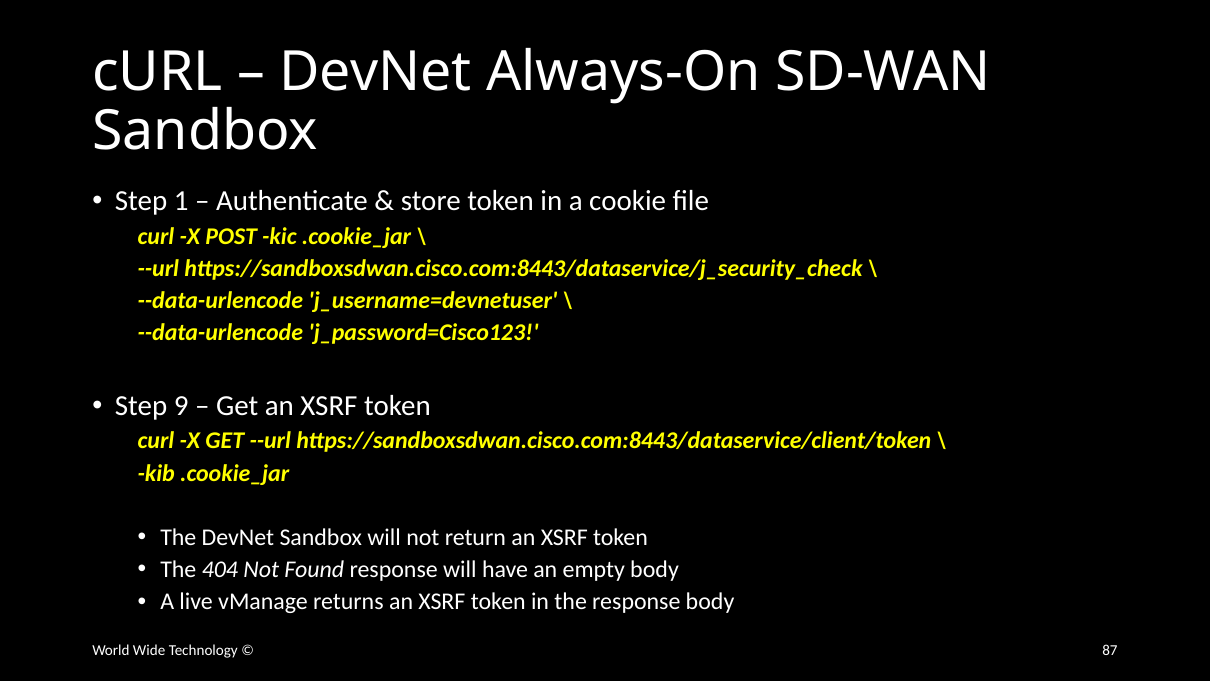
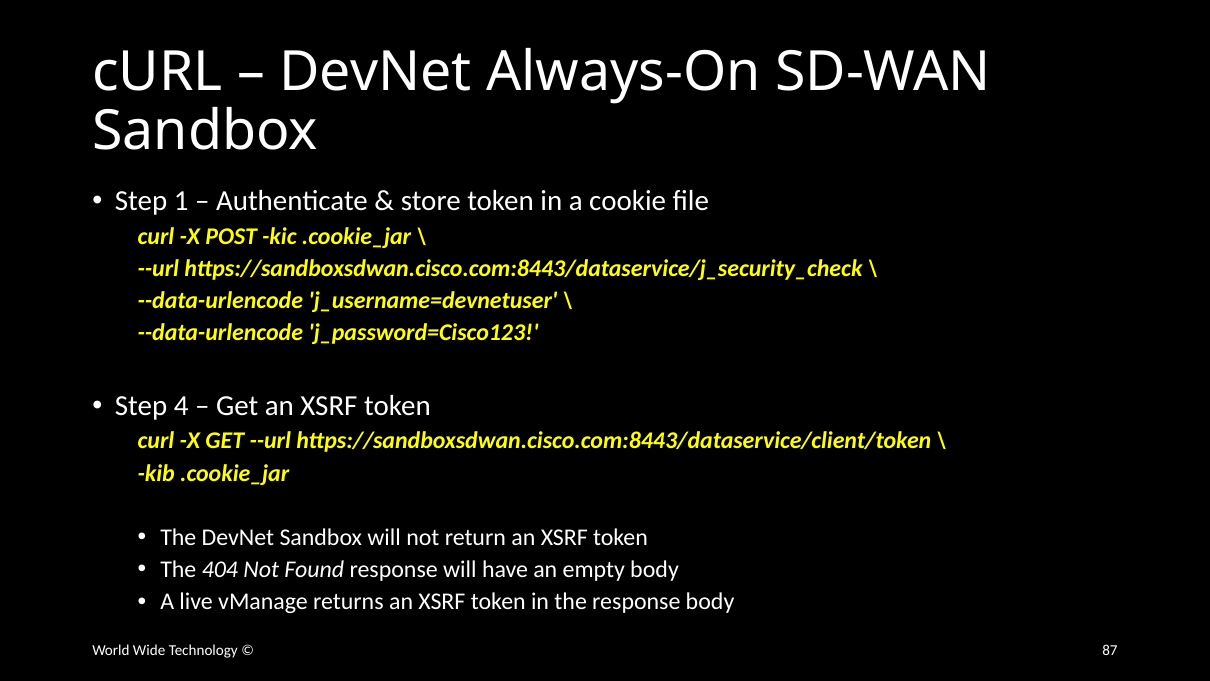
9: 9 -> 4
